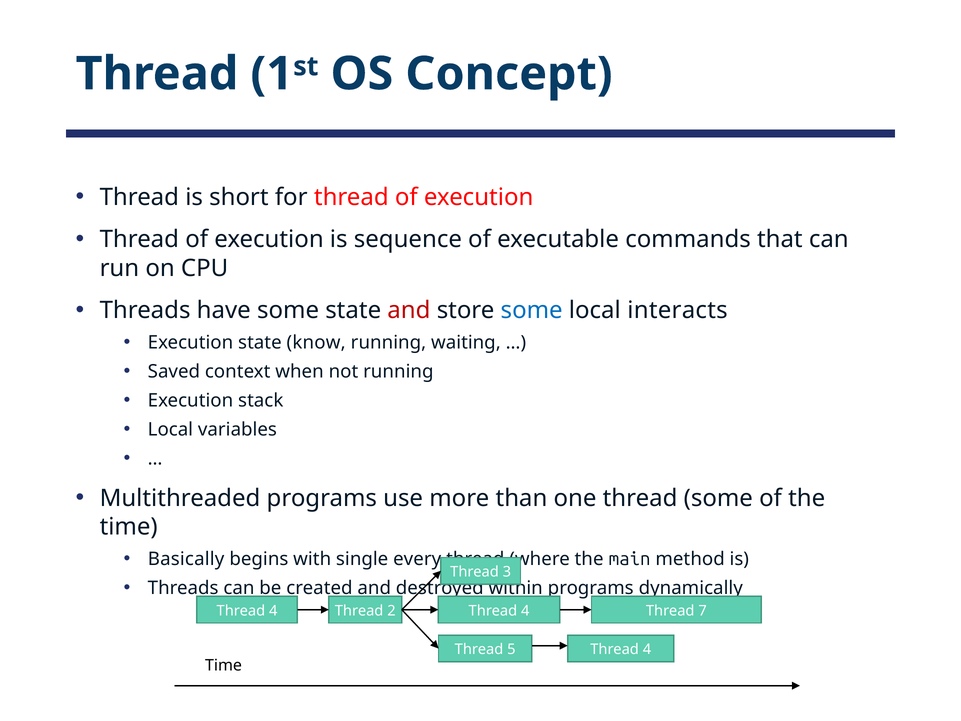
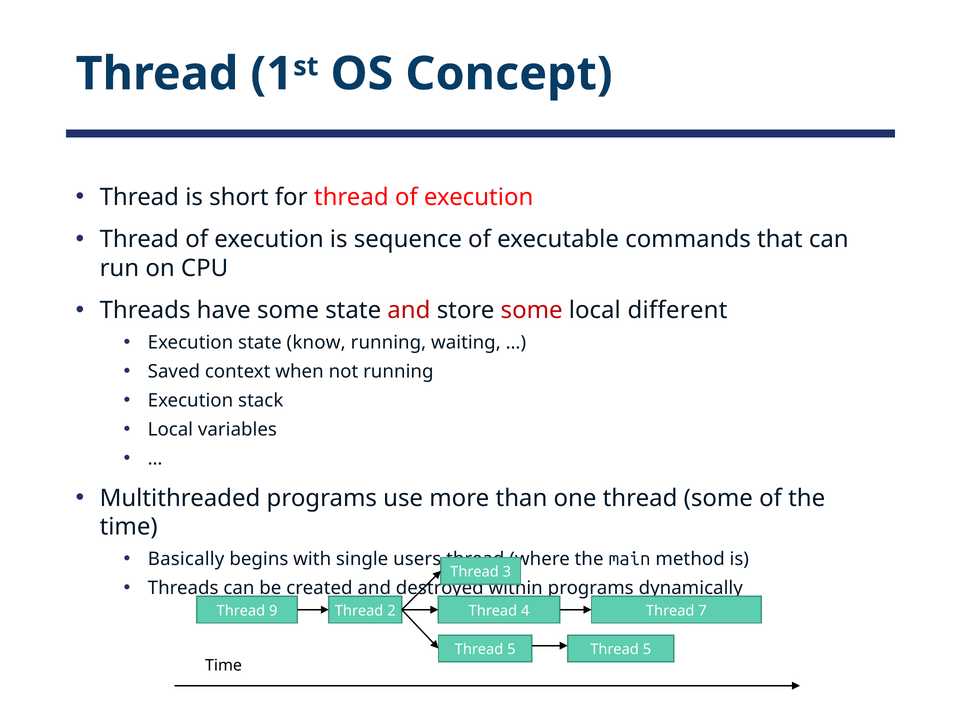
some at (532, 310) colour: blue -> red
interacts: interacts -> different
every: every -> users
4 at (273, 610): 4 -> 9
5 Thread 4: 4 -> 5
